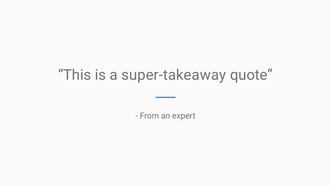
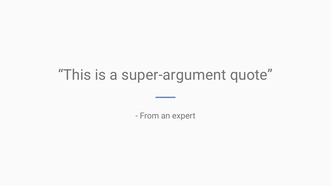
super-takeaway: super-takeaway -> super-argument
